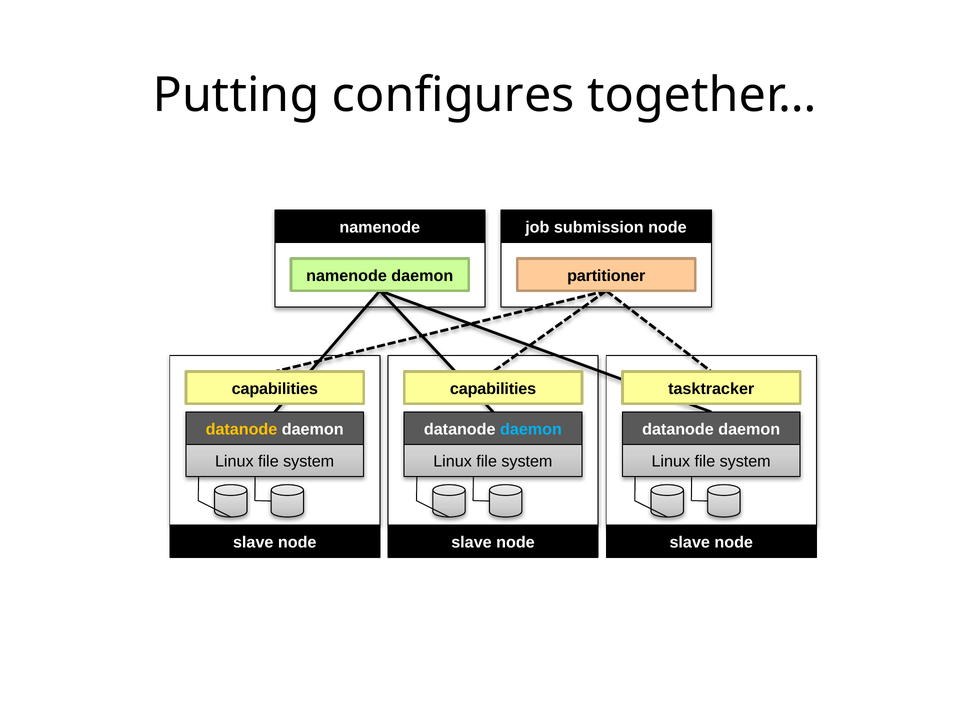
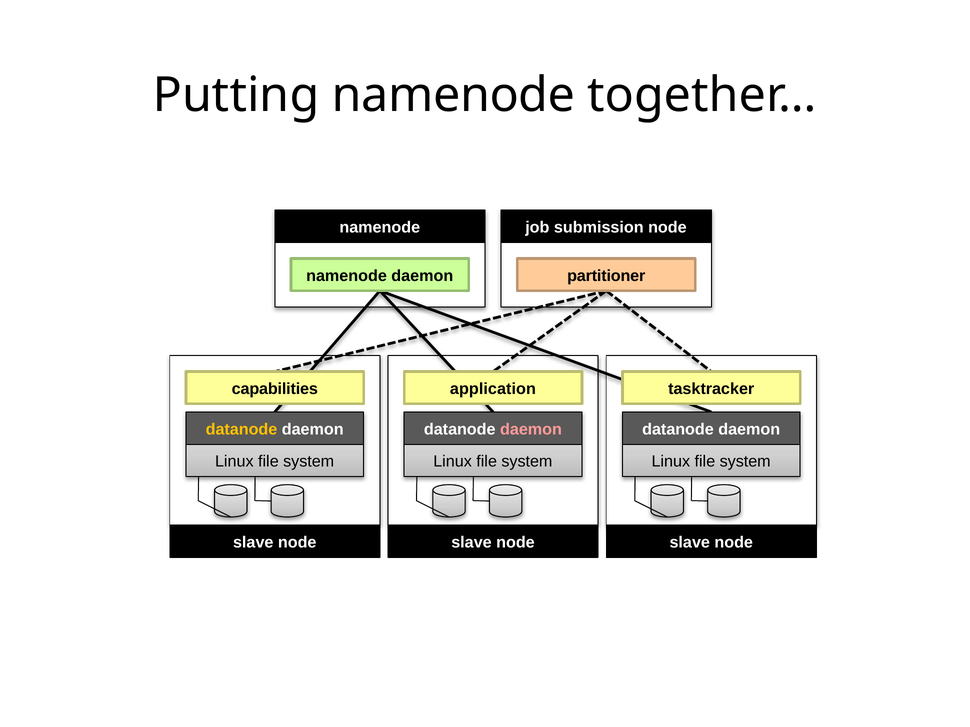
Putting configures: configures -> namenode
capabilities at (493, 389): capabilities -> application
daemon at (531, 430) colour: light blue -> pink
